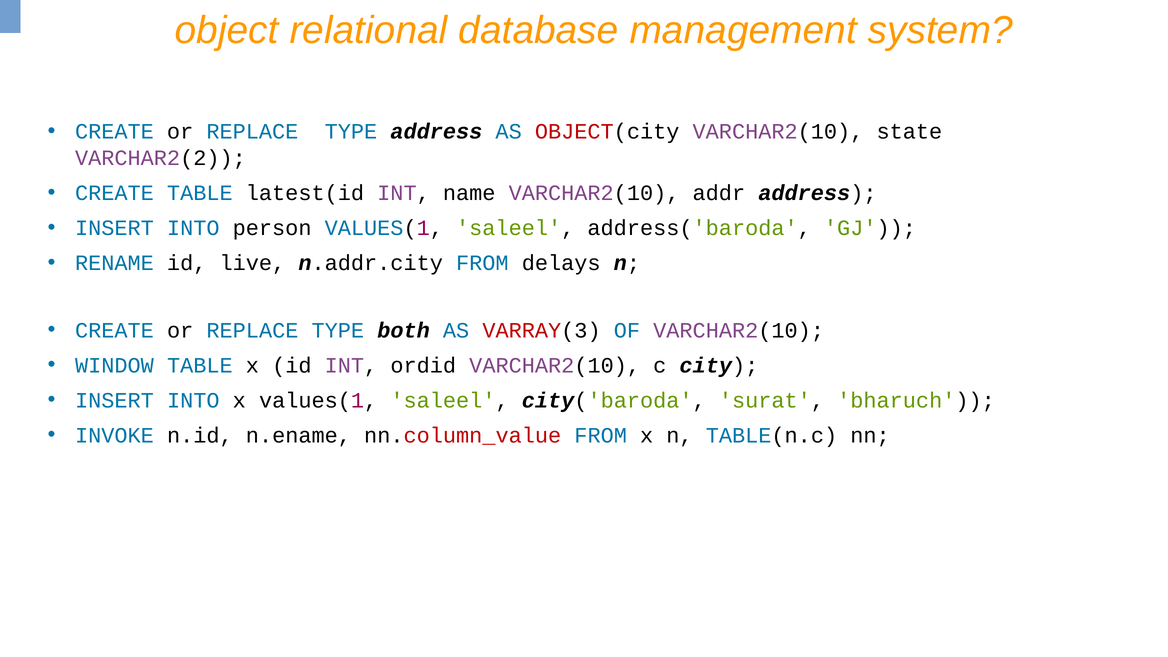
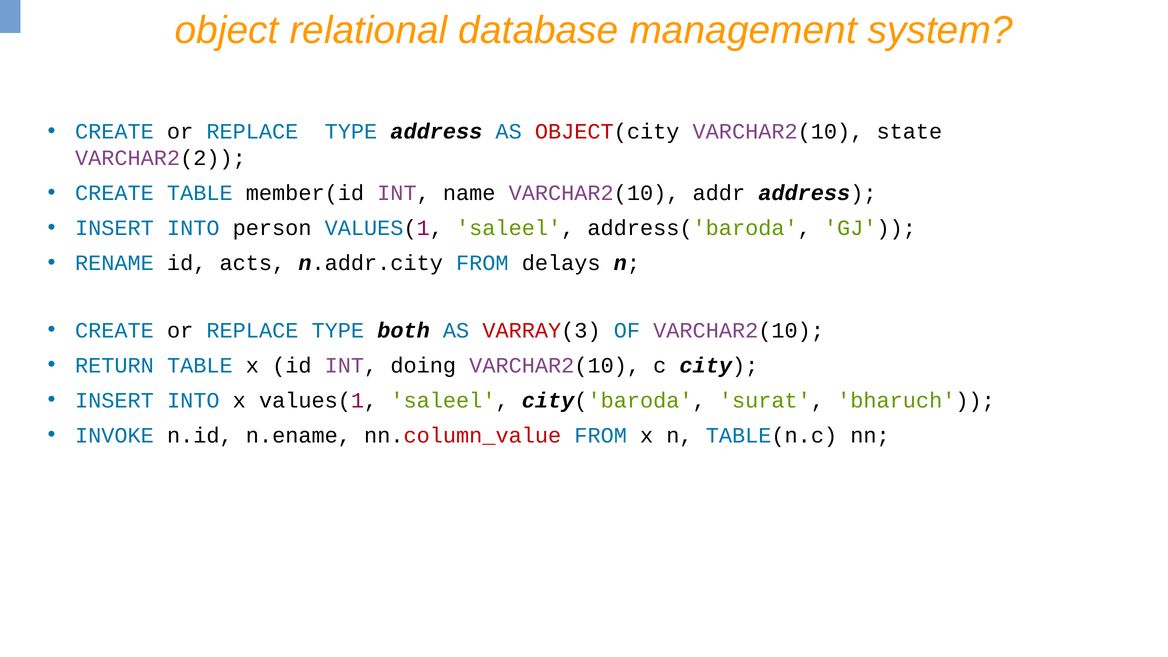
latest(id: latest(id -> member(id
live: live -> acts
WINDOW: WINDOW -> RETURN
ordid: ordid -> doing
